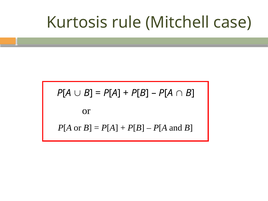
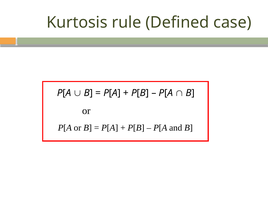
Mitchell: Mitchell -> Defined
